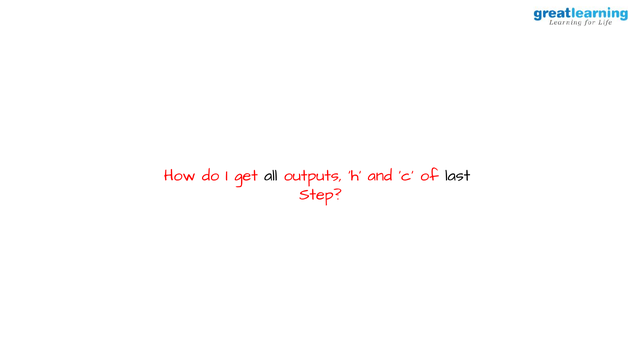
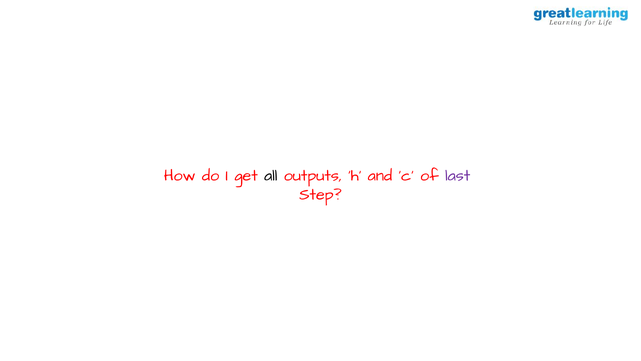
last colour: black -> purple
